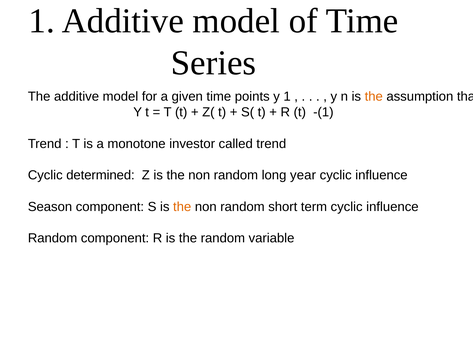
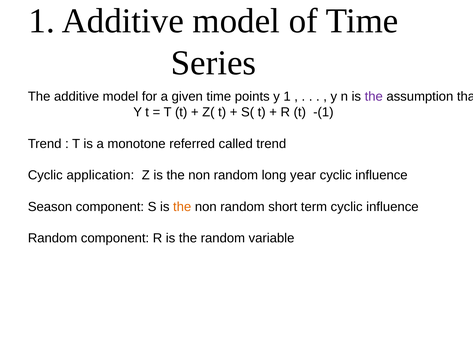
the at (374, 96) colour: orange -> purple
investor: investor -> referred
determined: determined -> application
